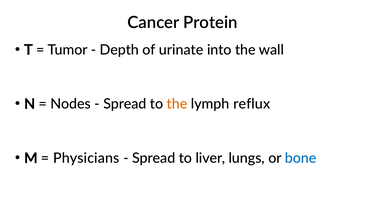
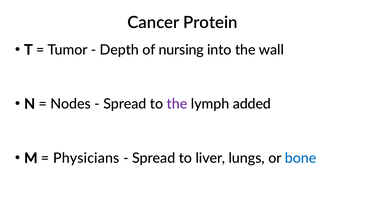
urinate: urinate -> nursing
the at (177, 104) colour: orange -> purple
reflux: reflux -> added
